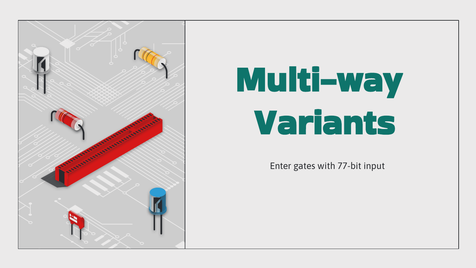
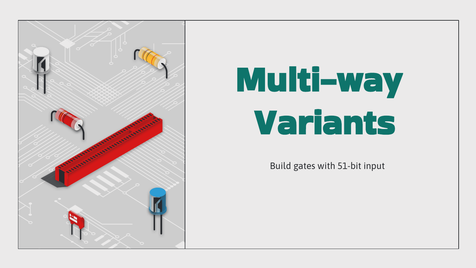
Enter: Enter -> Build
77-bit: 77-bit -> 51-bit
